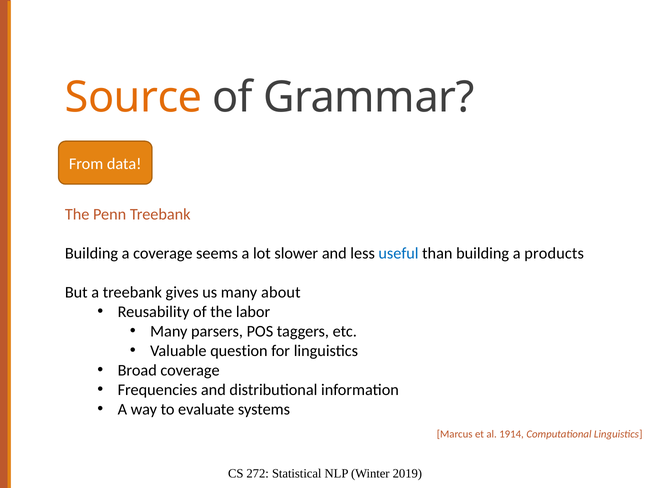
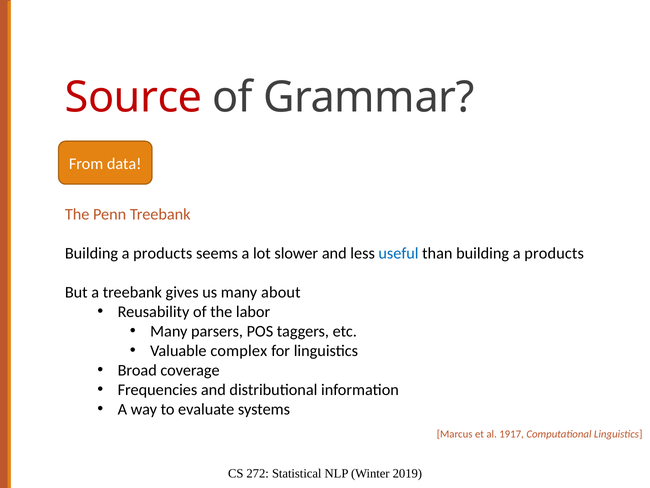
Source colour: orange -> red
coverage at (163, 253): coverage -> products
question: question -> complex
1914: 1914 -> 1917
